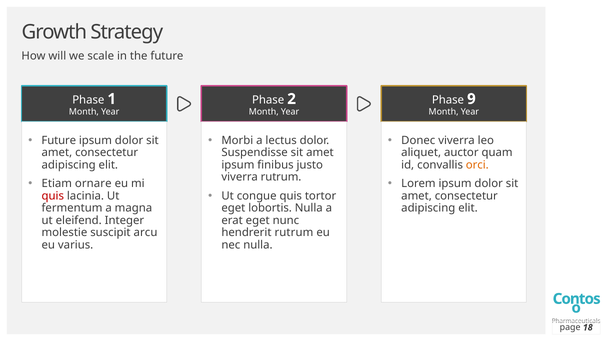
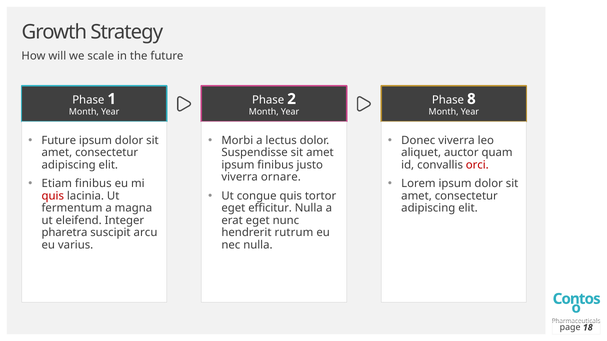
9: 9 -> 8
orci colour: orange -> red
viverra rutrum: rutrum -> ornare
Etiam ornare: ornare -> finibus
lobortis: lobortis -> efficitur
molestie: molestie -> pharetra
